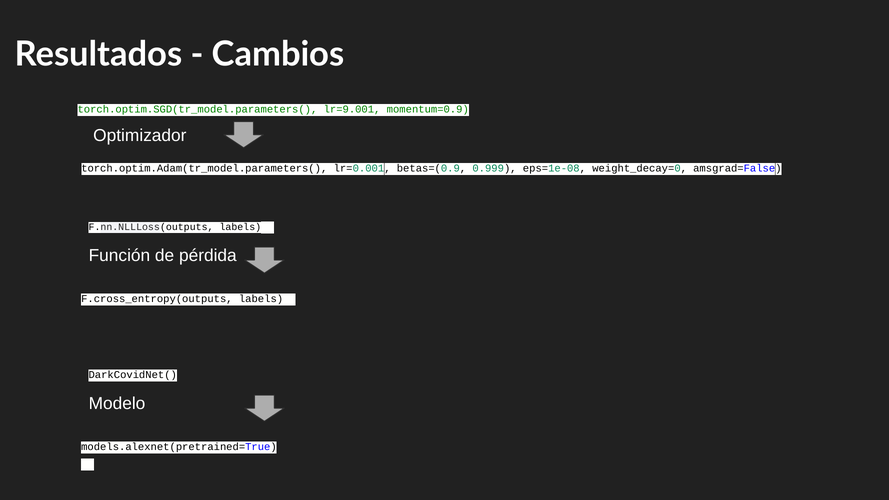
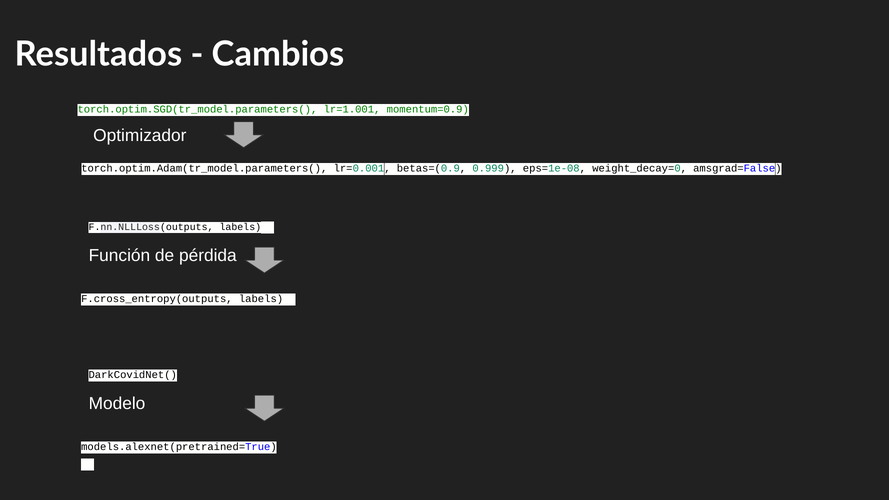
lr=9.001: lr=9.001 -> lr=1.001
